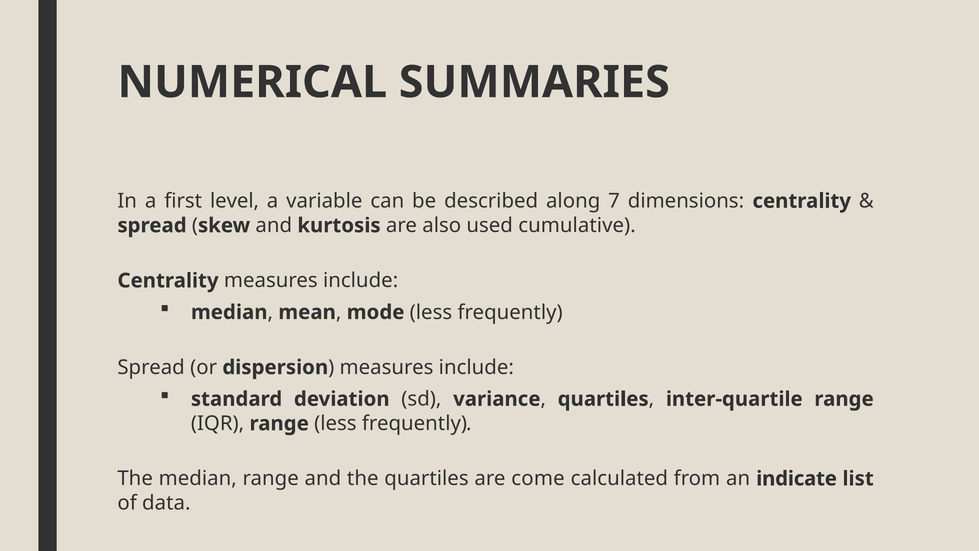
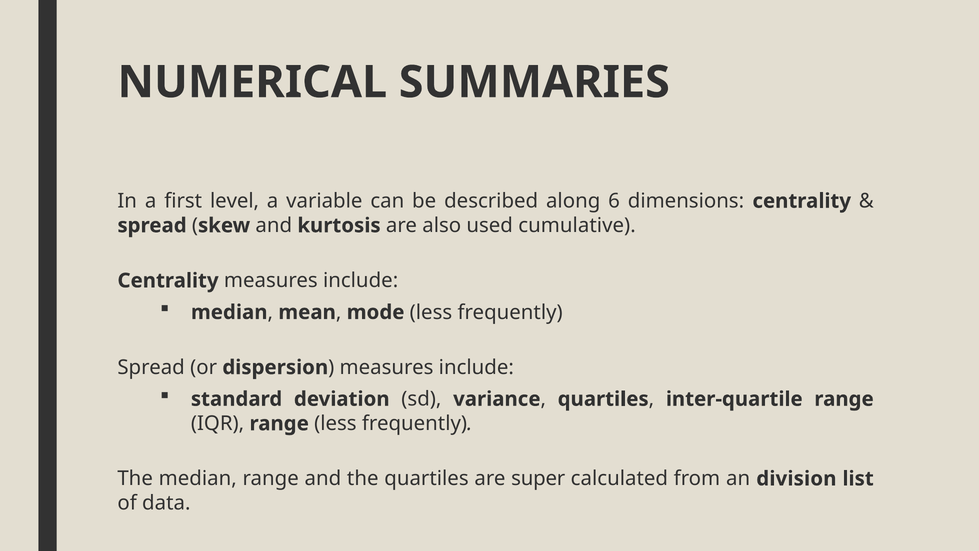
7: 7 -> 6
come: come -> super
indicate: indicate -> division
